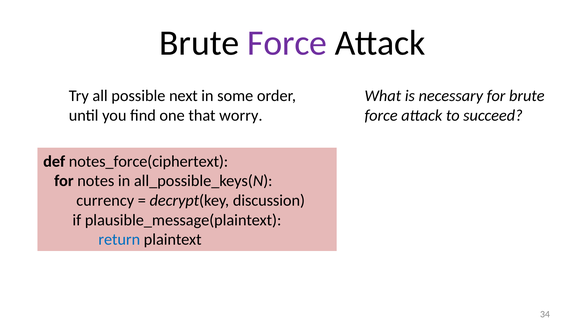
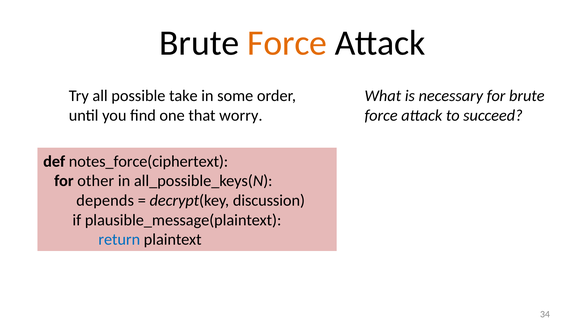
Force at (287, 43) colour: purple -> orange
next: next -> take
notes: notes -> other
currency: currency -> depends
